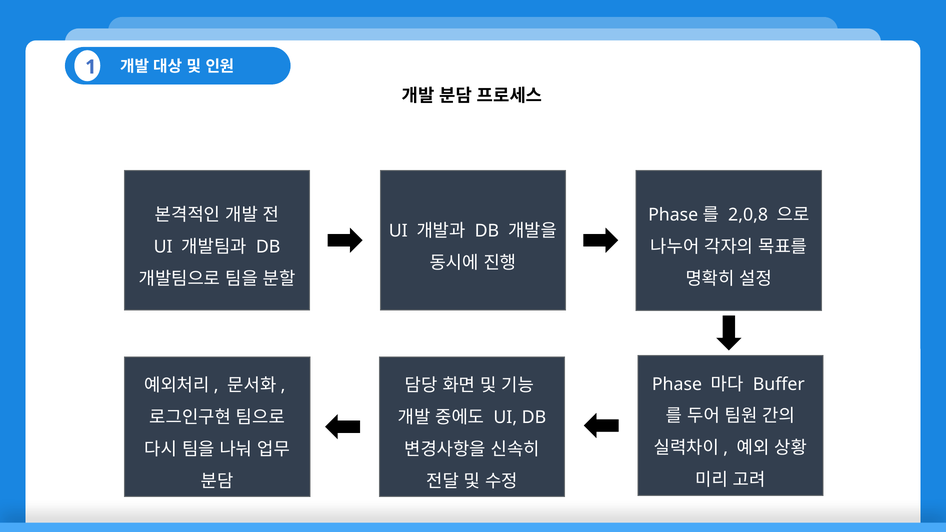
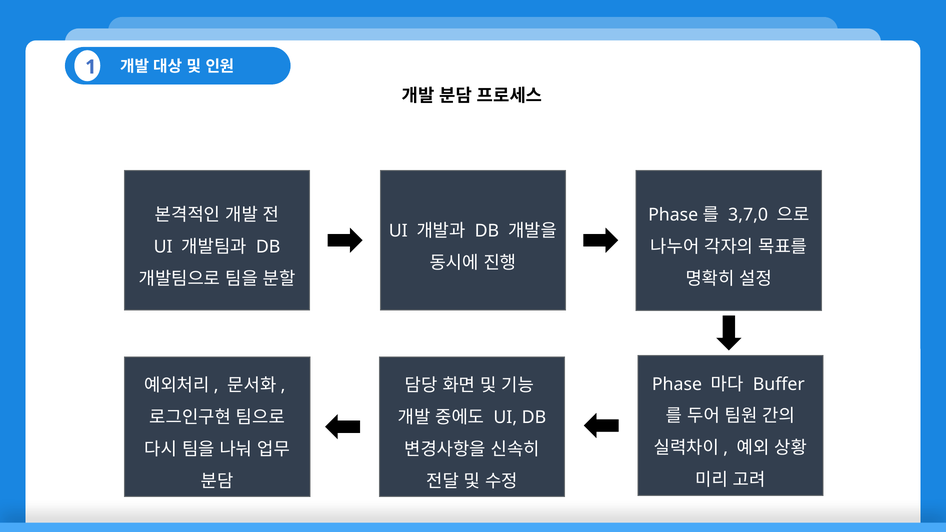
2,0,8: 2,0,8 -> 3,7,0
